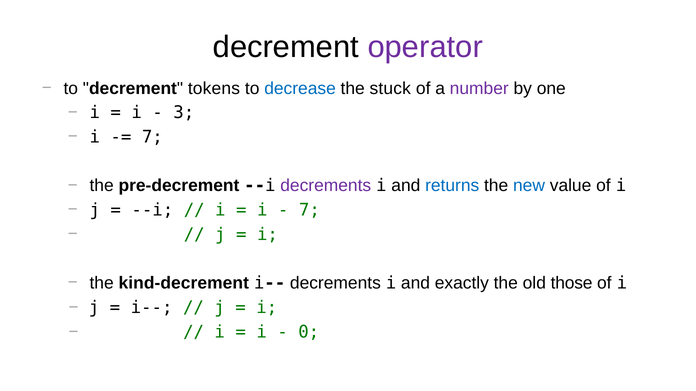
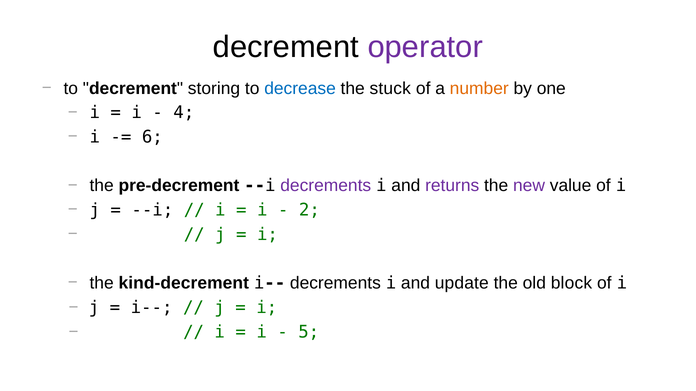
tokens: tokens -> storing
number colour: purple -> orange
3: 3 -> 4
7 at (152, 137): 7 -> 6
returns colour: blue -> purple
new colour: blue -> purple
7 at (309, 210): 7 -> 2
exactly: exactly -> update
those: those -> block
0: 0 -> 5
